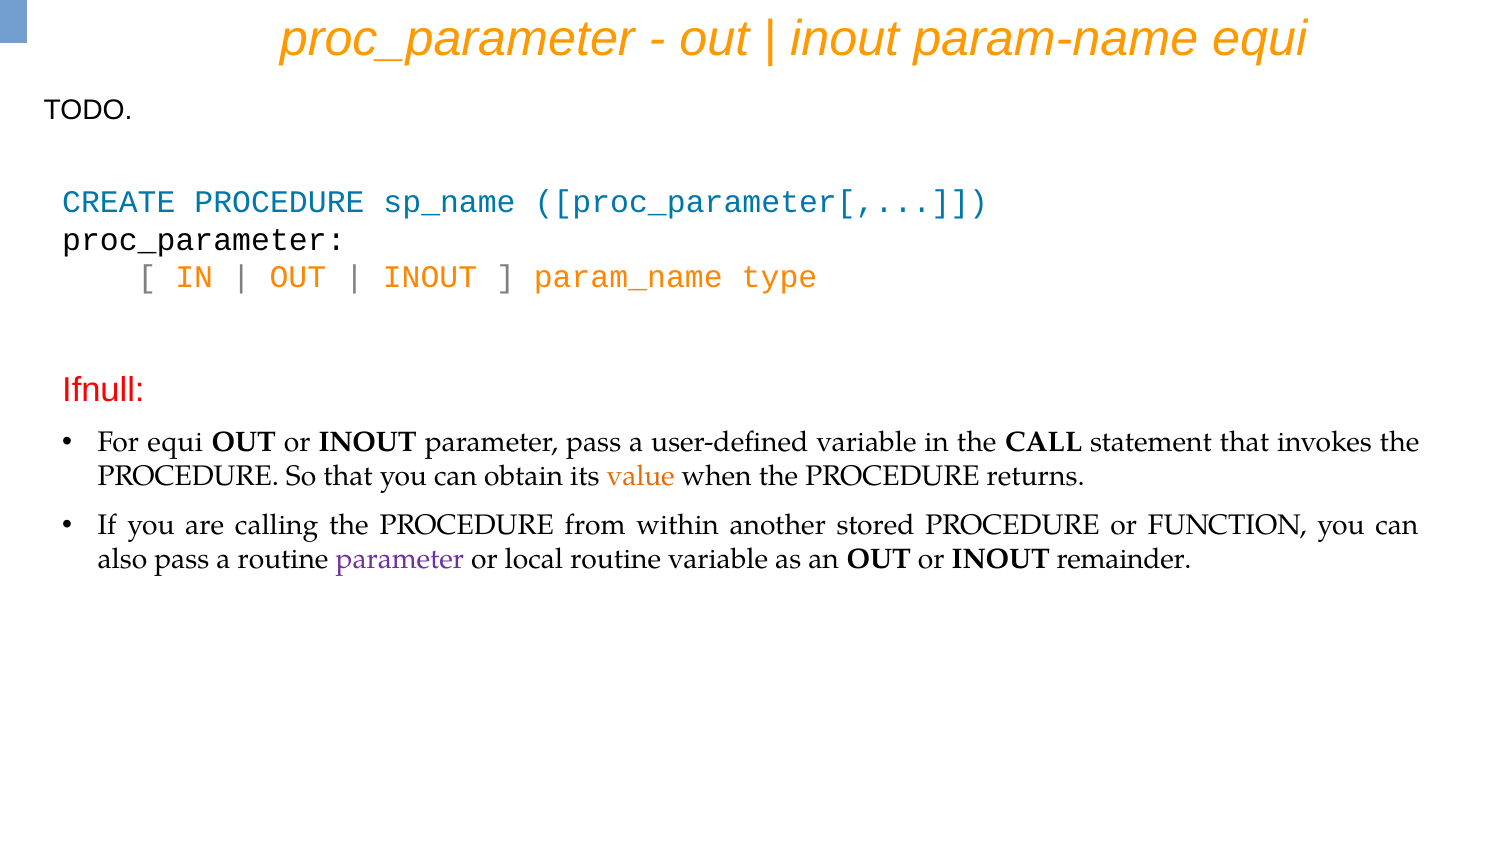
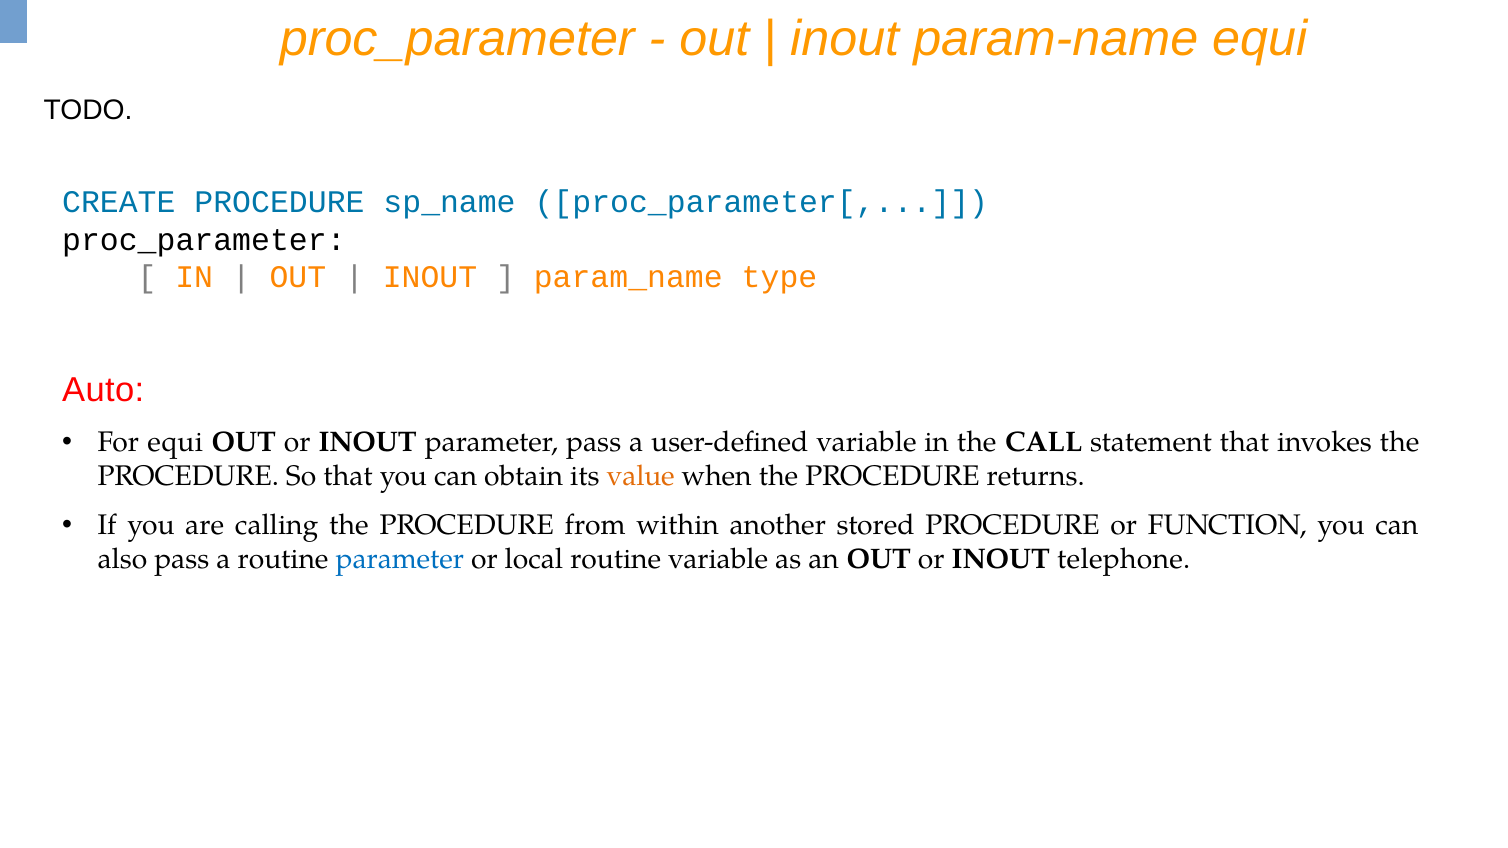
Ifnull: Ifnull -> Auto
parameter at (400, 560) colour: purple -> blue
remainder: remainder -> telephone
